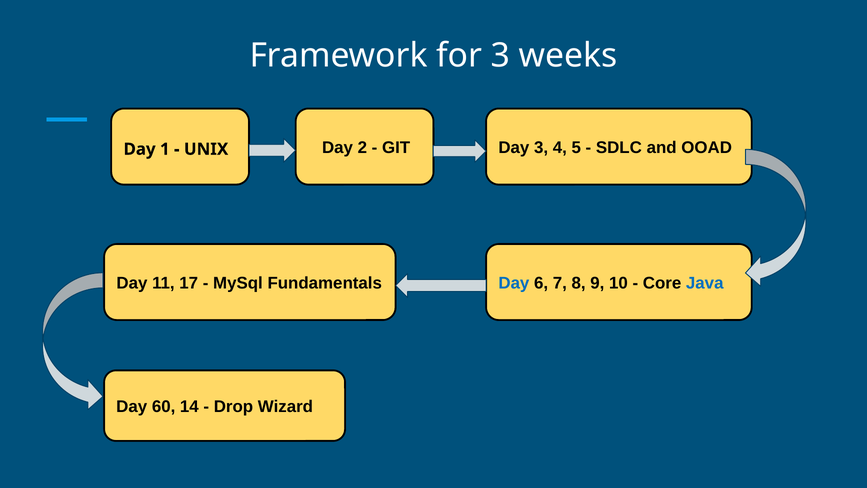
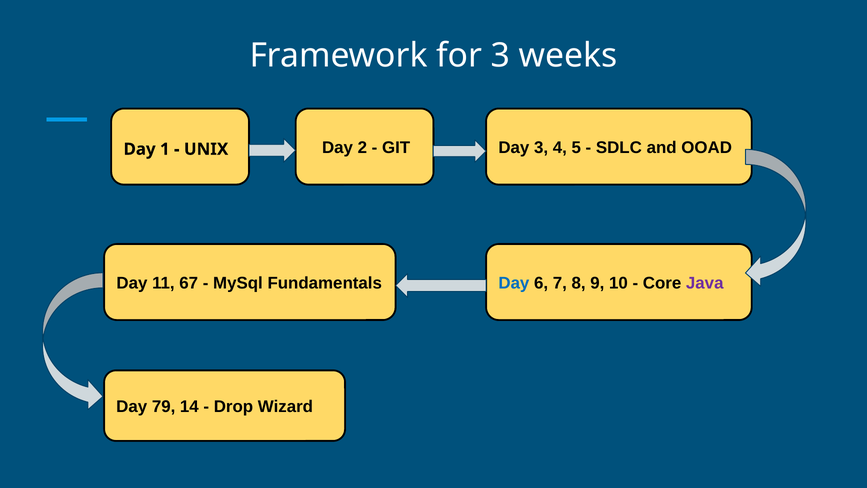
17: 17 -> 67
Java colour: blue -> purple
60: 60 -> 79
